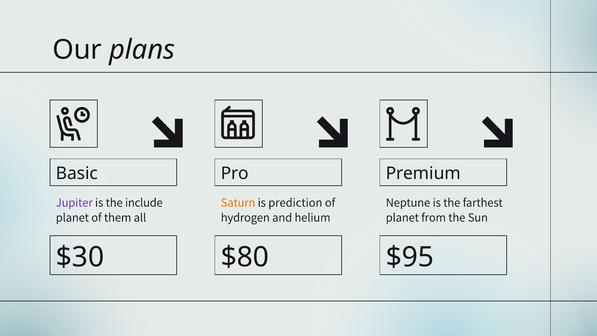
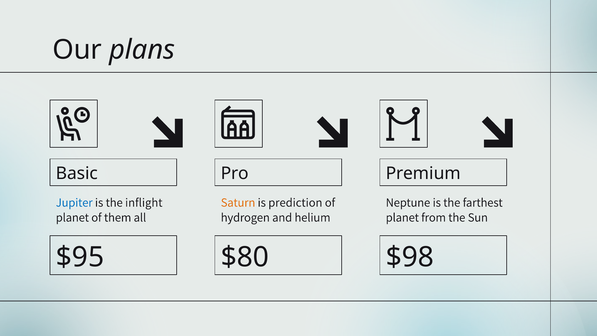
Jupiter colour: purple -> blue
include: include -> inflight
$30: $30 -> $95
$95: $95 -> $98
